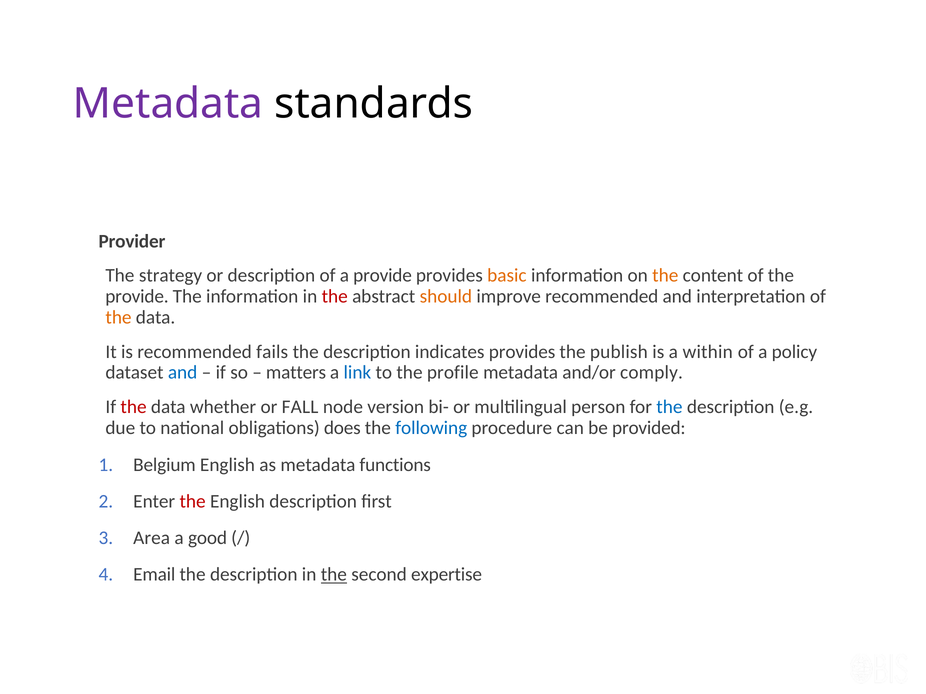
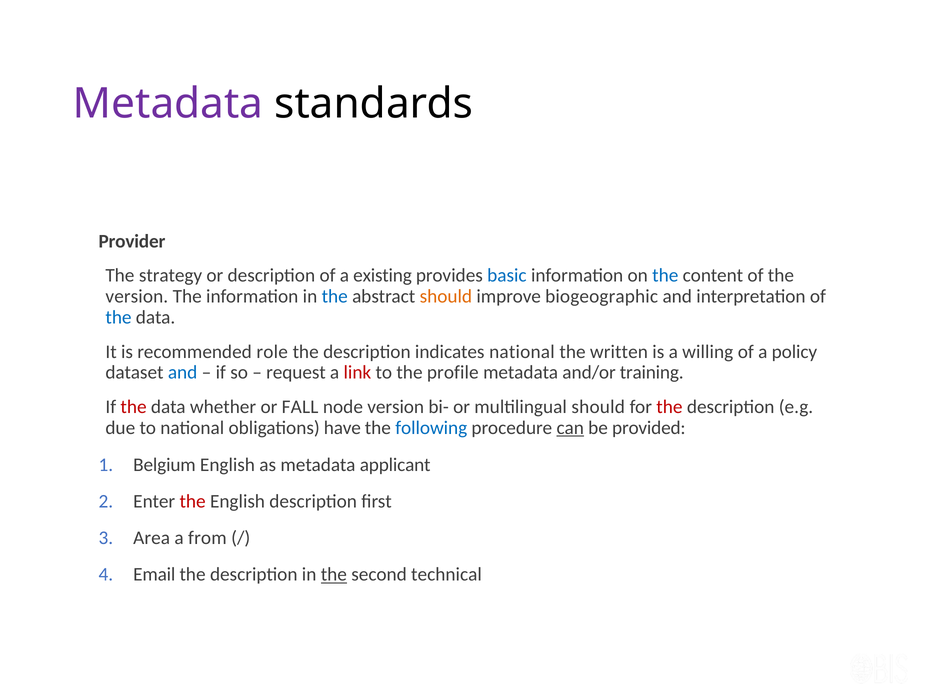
a provide: provide -> existing
basic colour: orange -> blue
the at (665, 276) colour: orange -> blue
provide at (137, 297): provide -> version
the at (335, 297) colour: red -> blue
improve recommended: recommended -> biogeographic
the at (119, 318) colour: orange -> blue
fails: fails -> role
indicates provides: provides -> national
publish: publish -> written
within: within -> willing
matters: matters -> request
link colour: blue -> red
comply: comply -> training
multilingual person: person -> should
the at (669, 407) colour: blue -> red
does: does -> have
can underline: none -> present
functions: functions -> applicant
good: good -> from
expertise: expertise -> technical
